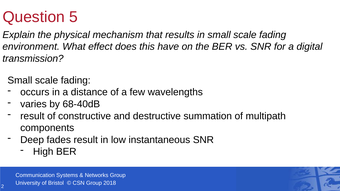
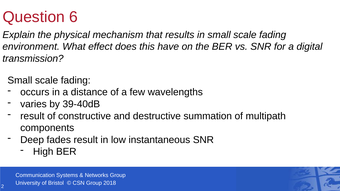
5: 5 -> 6
68-40dB: 68-40dB -> 39-40dB
